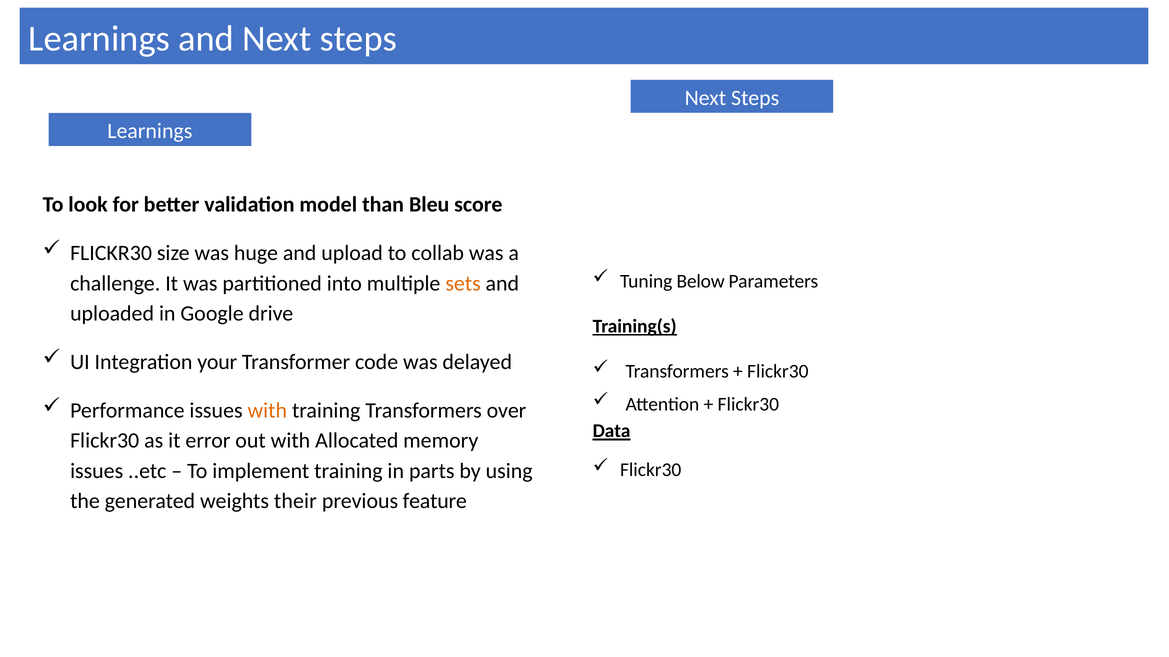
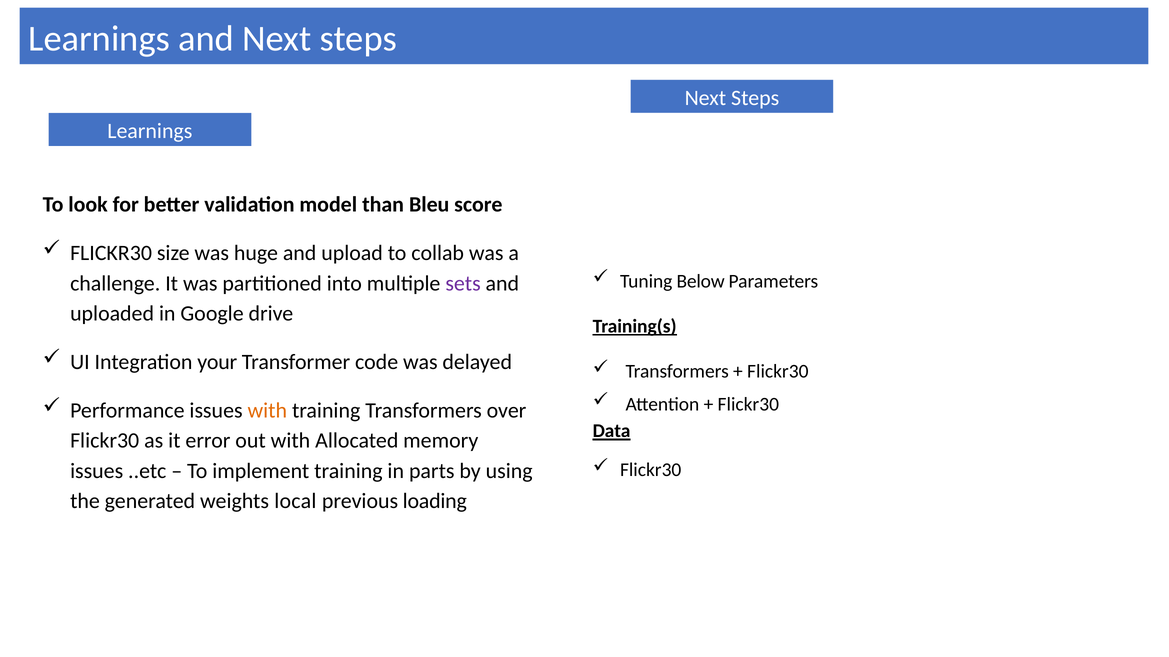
sets colour: orange -> purple
their: their -> local
feature: feature -> loading
